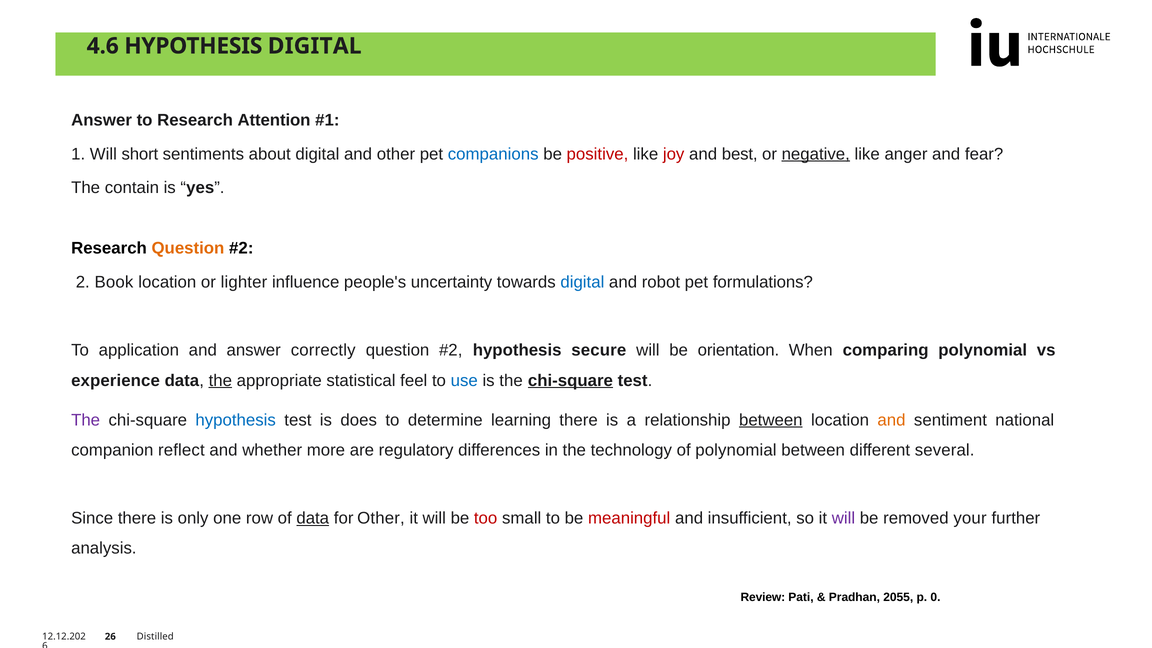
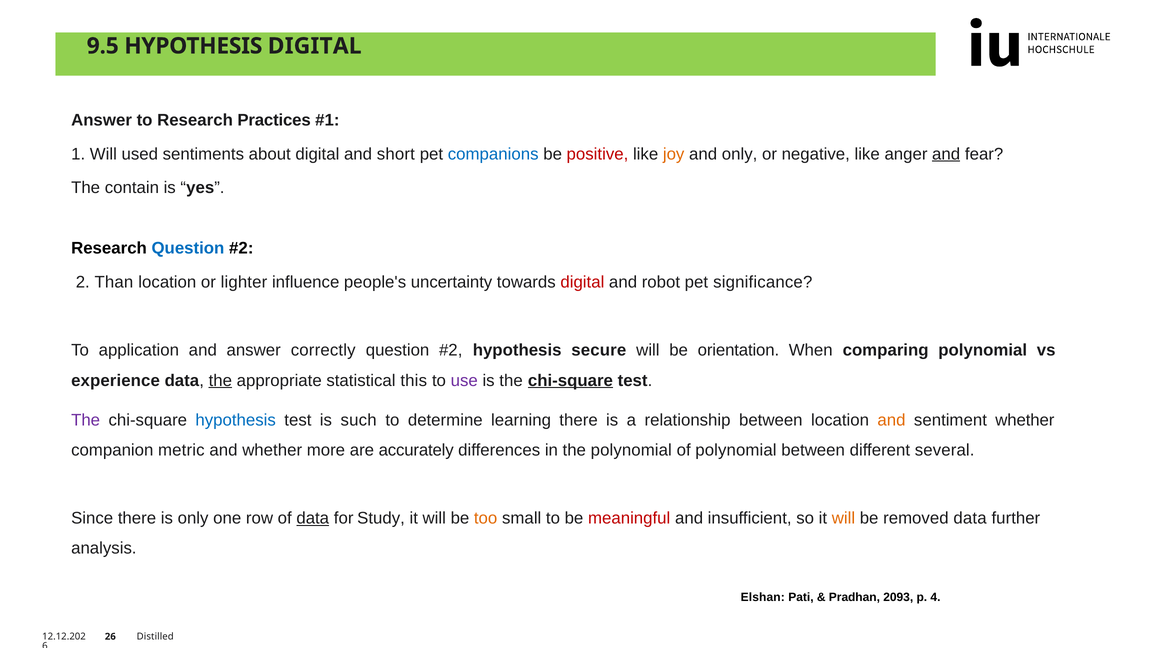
4.6: 4.6 -> 9.5
Attention: Attention -> Practices
short: short -> used
and other: other -> short
joy colour: red -> orange
and best: best -> only
negative underline: present -> none
and at (946, 154) underline: none -> present
Question at (188, 248) colour: orange -> blue
Book: Book -> Than
digital at (582, 282) colour: blue -> red
formulations: formulations -> significance
feel: feel -> this
use colour: blue -> purple
does: does -> such
between at (771, 420) underline: present -> none
sentiment national: national -> whether
reflect: reflect -> metric
regulatory: regulatory -> accurately
the technology: technology -> polynomial
for Other: Other -> Study
too colour: red -> orange
will at (843, 518) colour: purple -> orange
removed your: your -> data
Review: Review -> Elshan
2055: 2055 -> 2093
0: 0 -> 4
